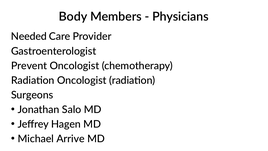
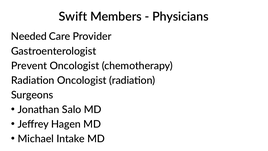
Body: Body -> Swift
Arrive: Arrive -> Intake
